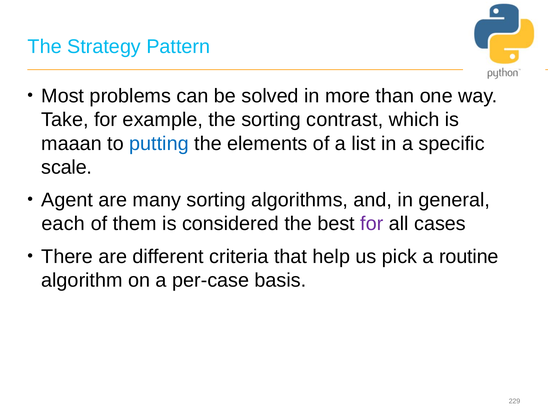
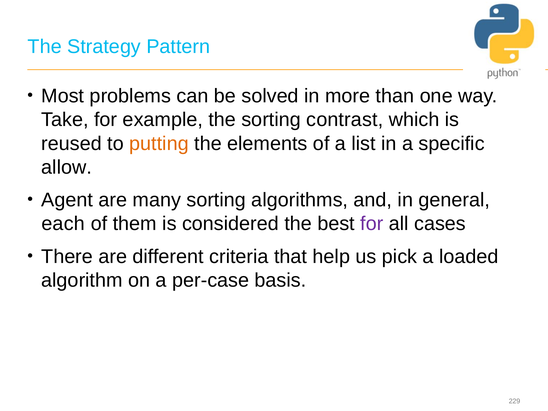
maaan: maaan -> reused
putting colour: blue -> orange
scale: scale -> allow
routine: routine -> loaded
